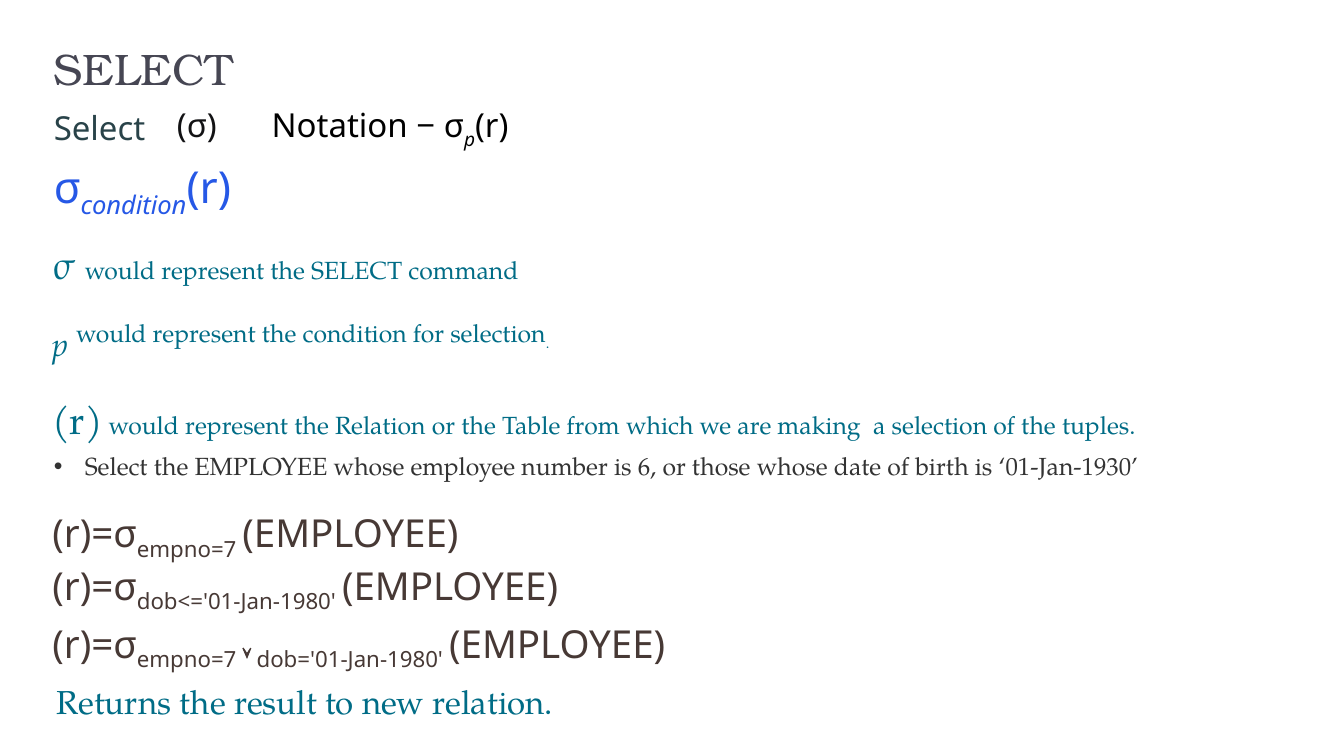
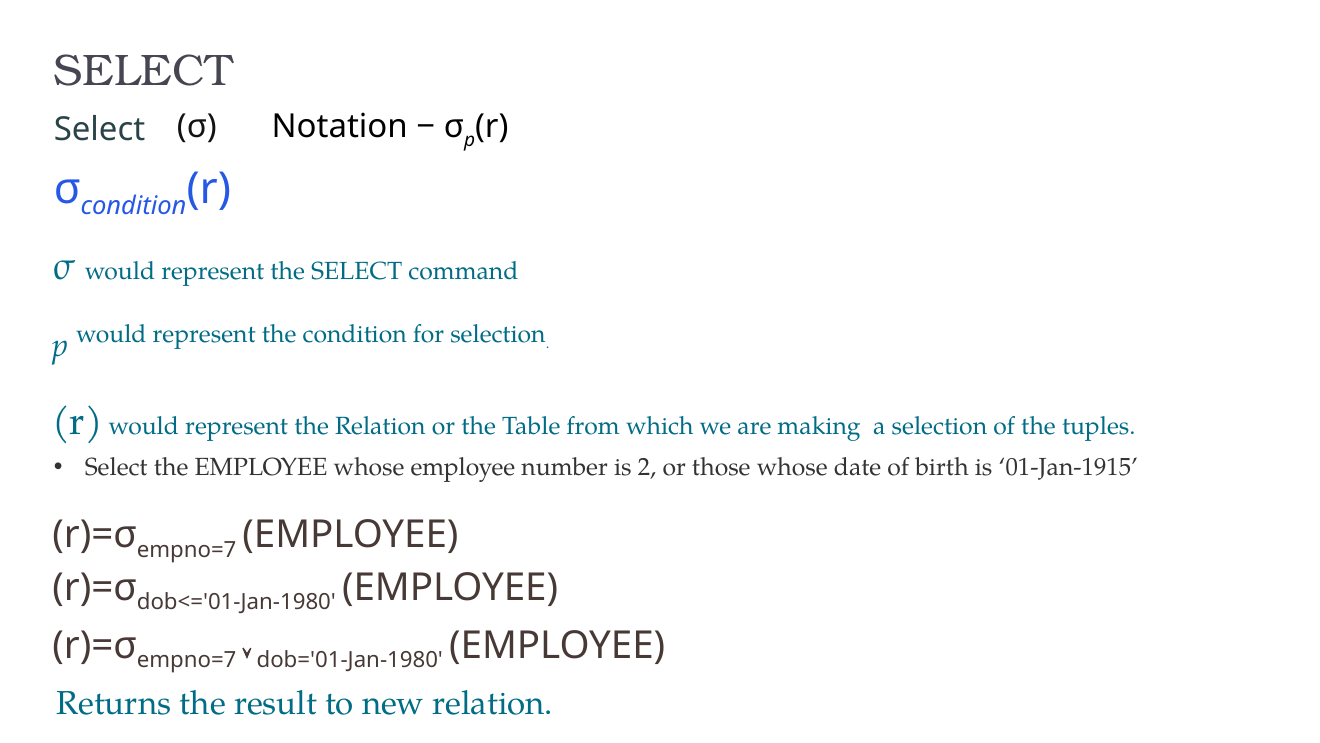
6: 6 -> 2
01-Jan-1930: 01-Jan-1930 -> 01-Jan-1915
